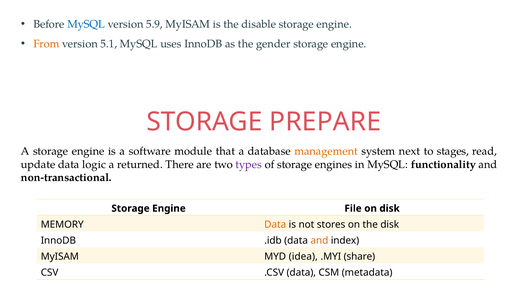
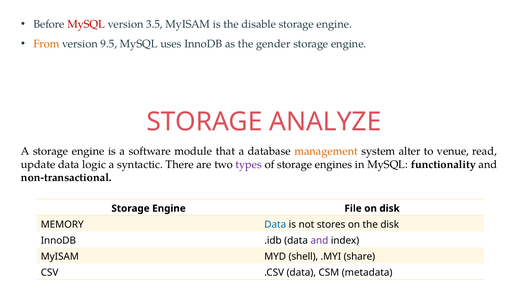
MySQL at (86, 24) colour: blue -> red
5.9: 5.9 -> 3.5
5.1: 5.1 -> 9.5
PREPARE: PREPARE -> ANALYZE
next: next -> alter
stages: stages -> venue
returned: returned -> syntactic
Data at (275, 224) colour: orange -> blue
and at (319, 241) colour: orange -> purple
idea: idea -> shell
